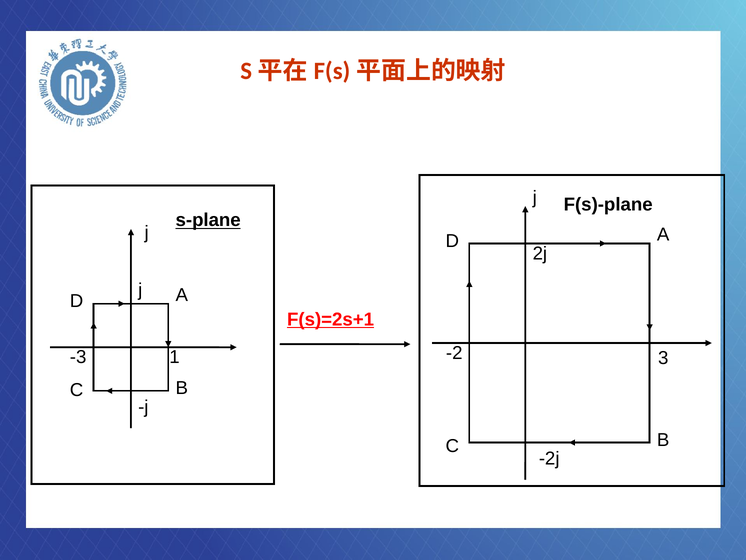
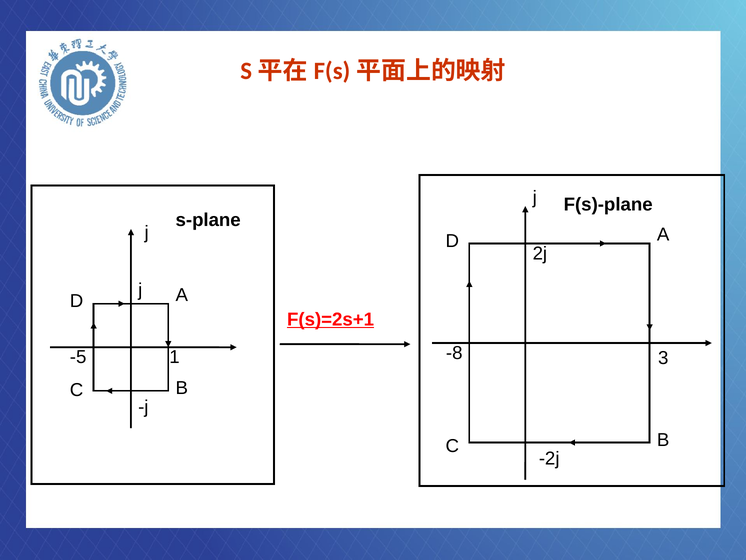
s-plane underline: present -> none
-2: -2 -> -8
-3: -3 -> -5
